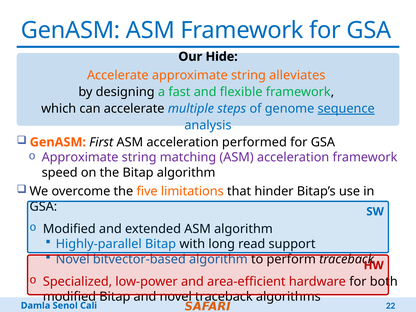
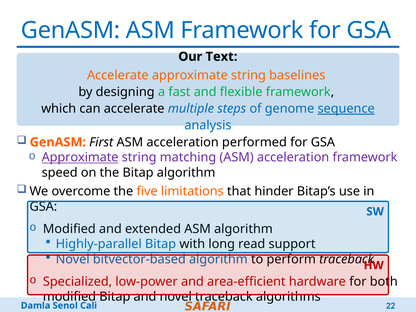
Hide: Hide -> Text
alleviates: alleviates -> baselines
Approximate at (80, 157) underline: none -> present
